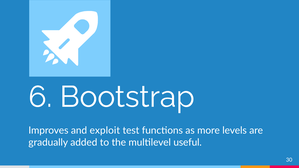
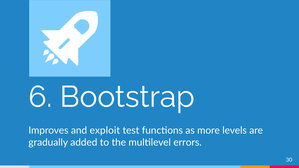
useful: useful -> errors
